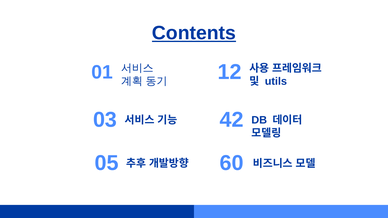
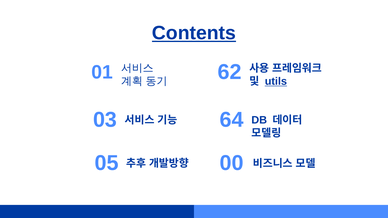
12: 12 -> 62
utils underline: none -> present
42: 42 -> 64
60: 60 -> 00
